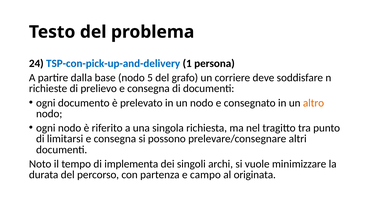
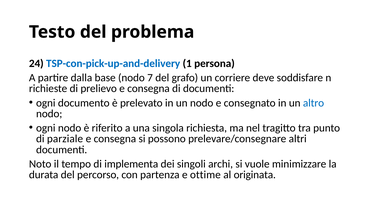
5: 5 -> 7
altro colour: orange -> blue
limitarsi: limitarsi -> parziale
campo: campo -> ottime
